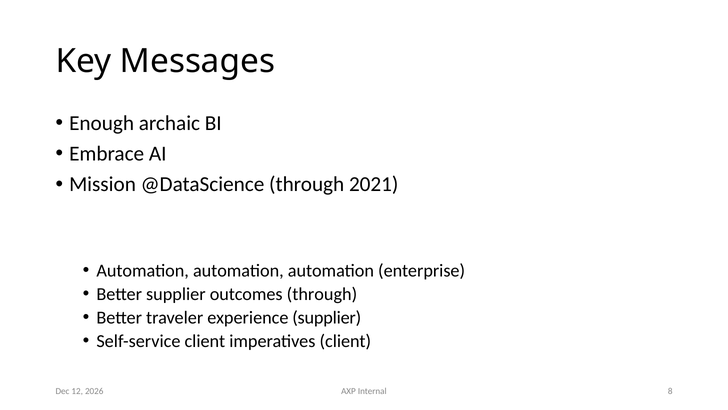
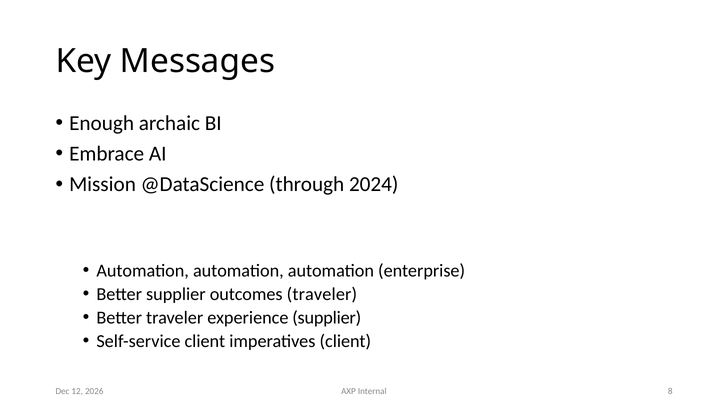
2021: 2021 -> 2024
outcomes through: through -> traveler
